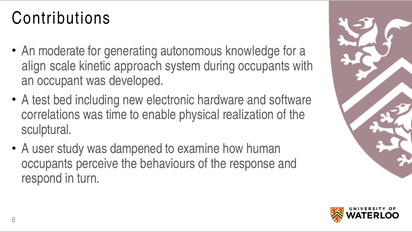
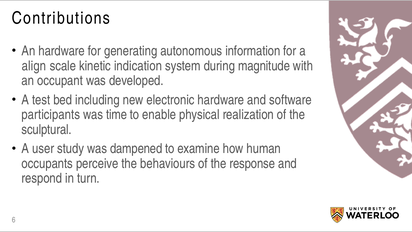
An moderate: moderate -> hardware
knowledge: knowledge -> information
approach: approach -> indication
during occupants: occupants -> magnitude
correlations: correlations -> participants
